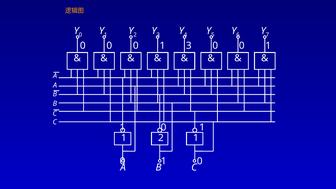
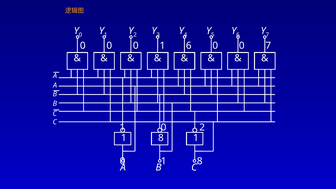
0 3: 3 -> 6
0 0 1: 1 -> 7
1 at (202, 127): 1 -> 2
2 at (161, 138): 2 -> 8
0 at (200, 161): 0 -> 8
